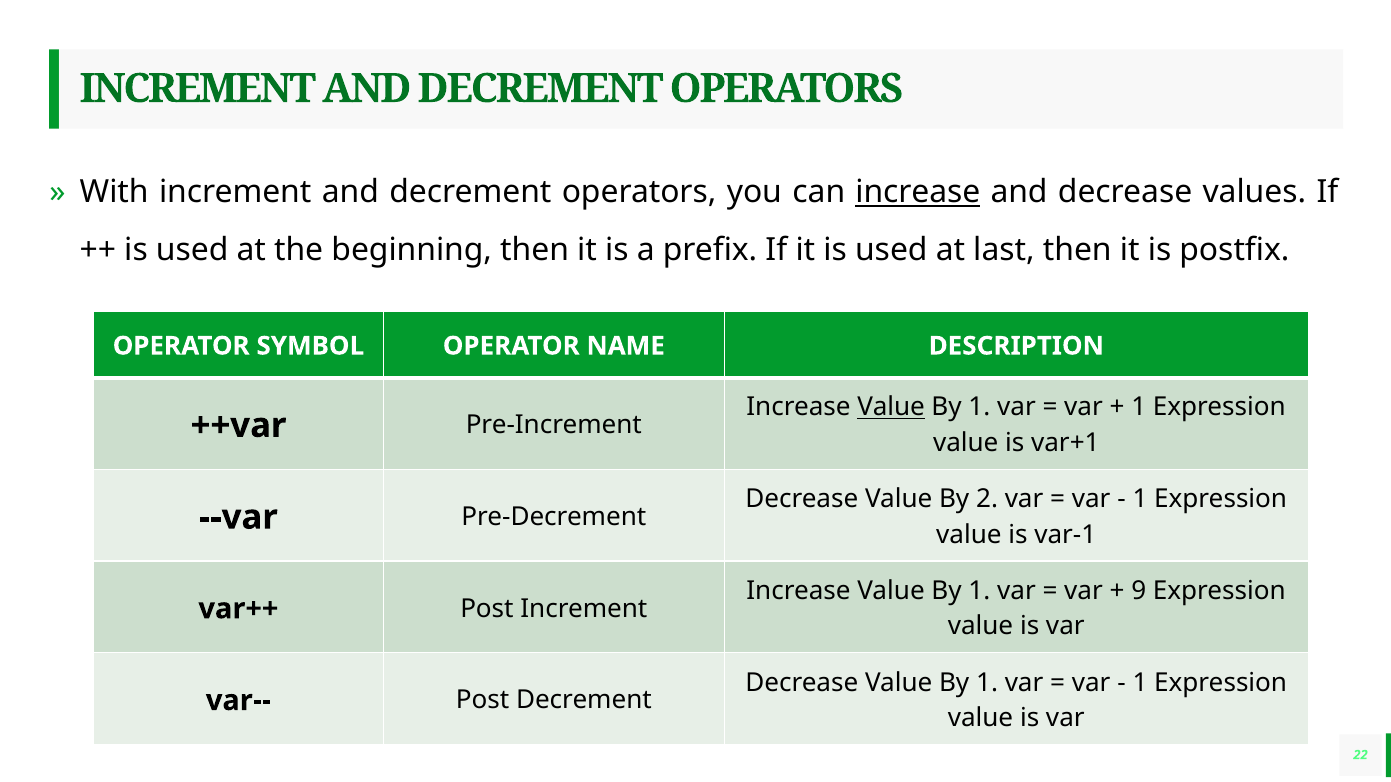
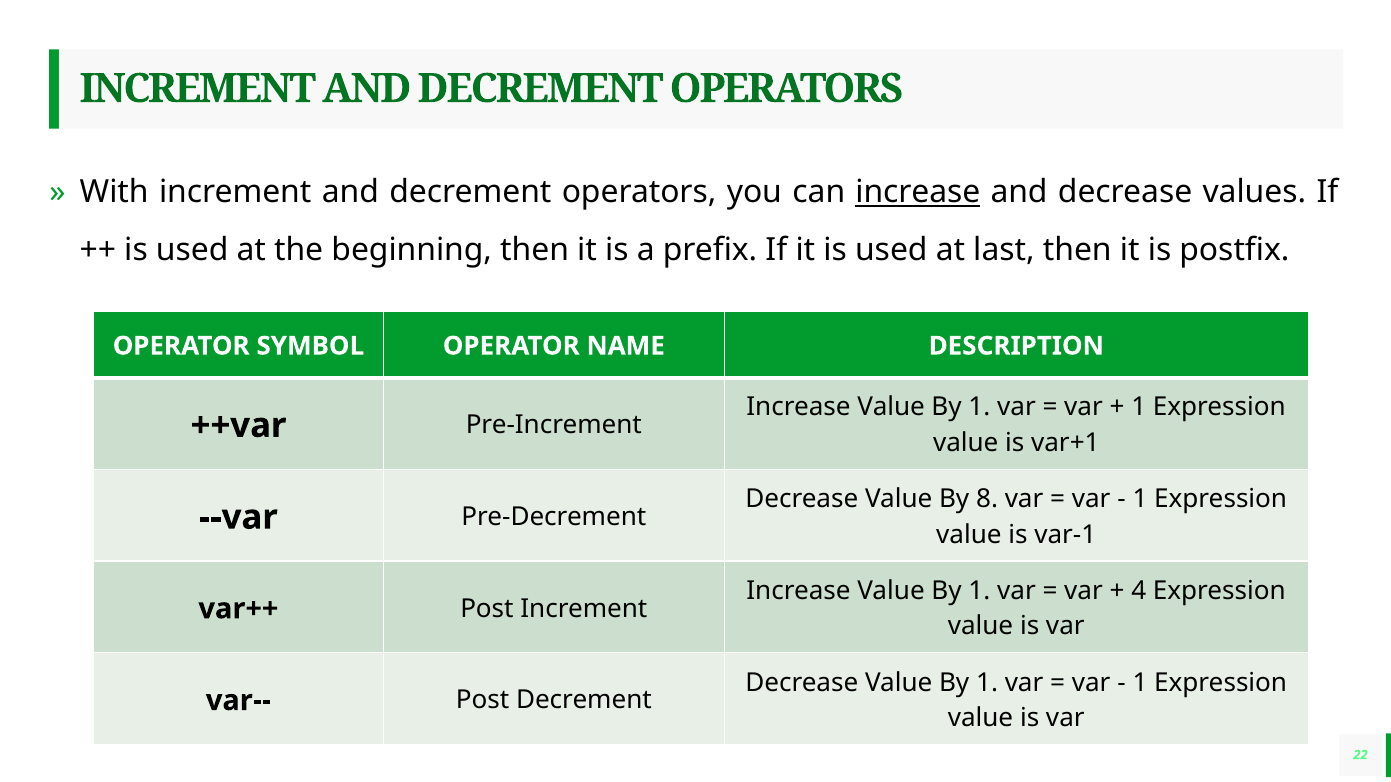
Value at (891, 407) underline: present -> none
2: 2 -> 8
9: 9 -> 4
